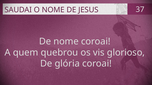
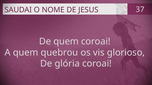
De nome: nome -> quem
